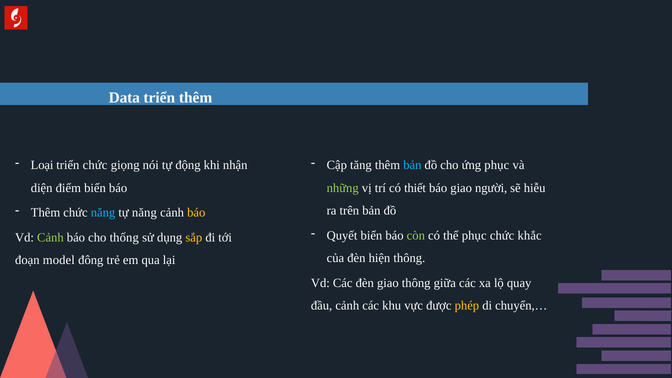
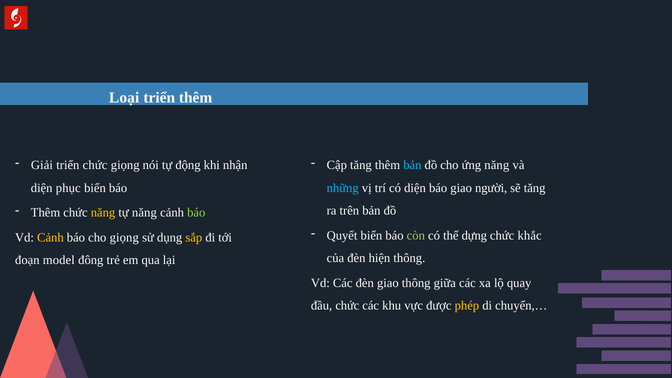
Data: Data -> Loại
ứng phục: phục -> năng
Loại: Loại -> Giải
điểm: điểm -> phục
những colour: light green -> light blue
có thiết: thiết -> diện
sẽ hiễu: hiễu -> tăng
năng at (103, 213) colour: light blue -> yellow
báo at (196, 213) colour: yellow -> light green
thể phục: phục -> dựng
Cảnh at (50, 238) colour: light green -> yellow
cho thống: thống -> giọng
đầu cảnh: cảnh -> chức
